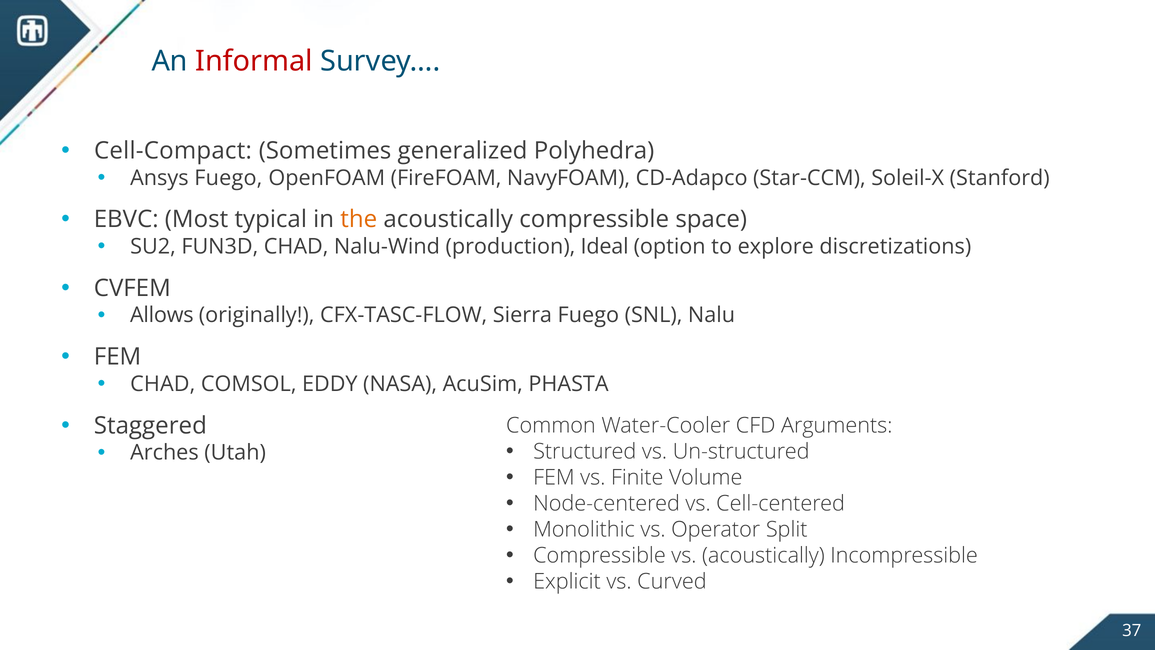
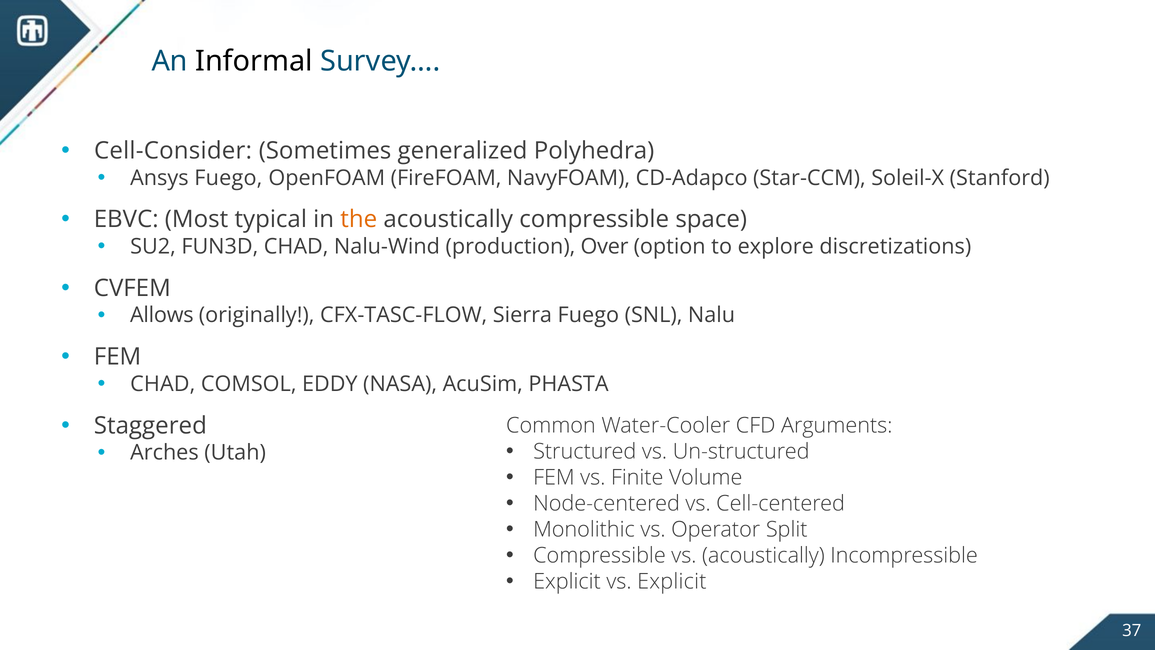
Informal colour: red -> black
Cell-Compact: Cell-Compact -> Cell-Consider
Ideal: Ideal -> Over
vs Curved: Curved -> Explicit
